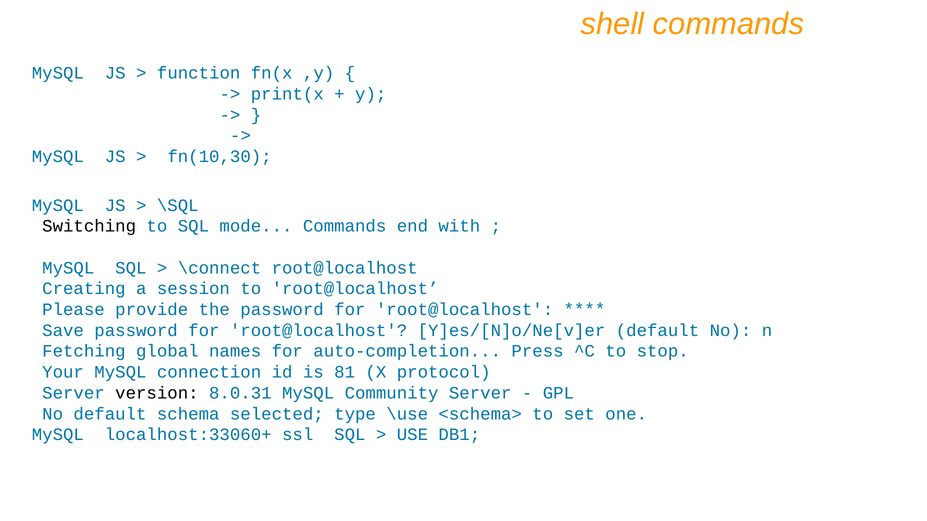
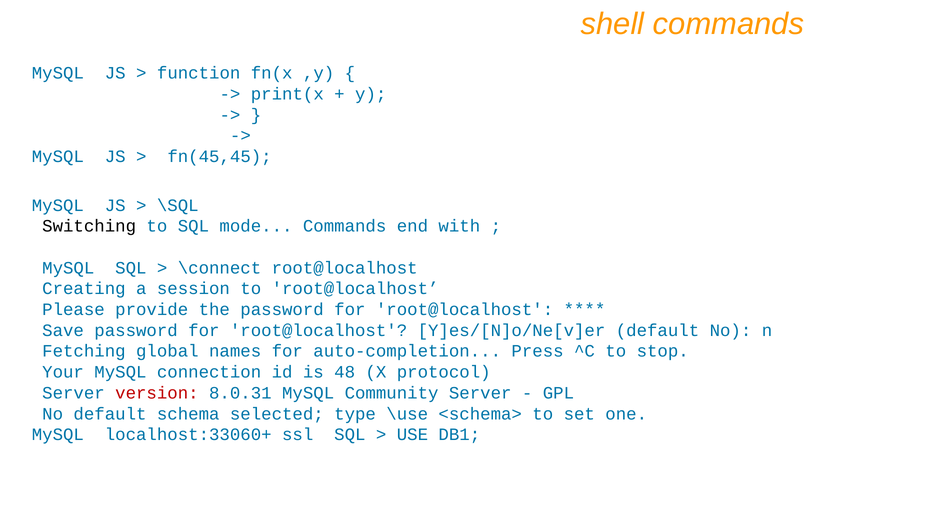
fn(10,30: fn(10,30 -> fn(45,45
81: 81 -> 48
version colour: black -> red
